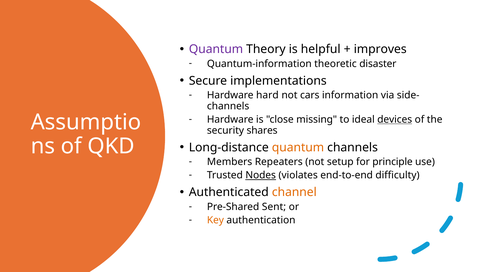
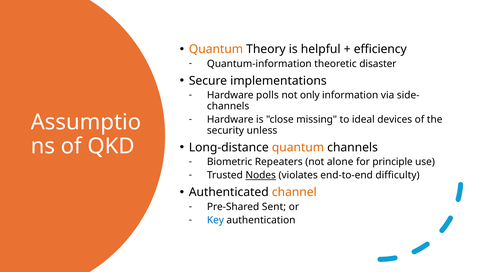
Quantum at (216, 49) colour: purple -> orange
improves: improves -> efficiency
hard: hard -> polls
cars: cars -> only
devices underline: present -> none
shares: shares -> unless
Members: Members -> Biometric
setup: setup -> alone
Key colour: orange -> blue
